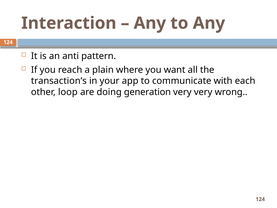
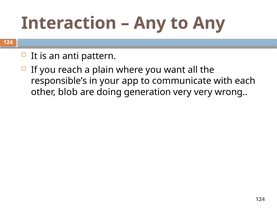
transaction’s: transaction’s -> responsible’s
loop: loop -> blob
